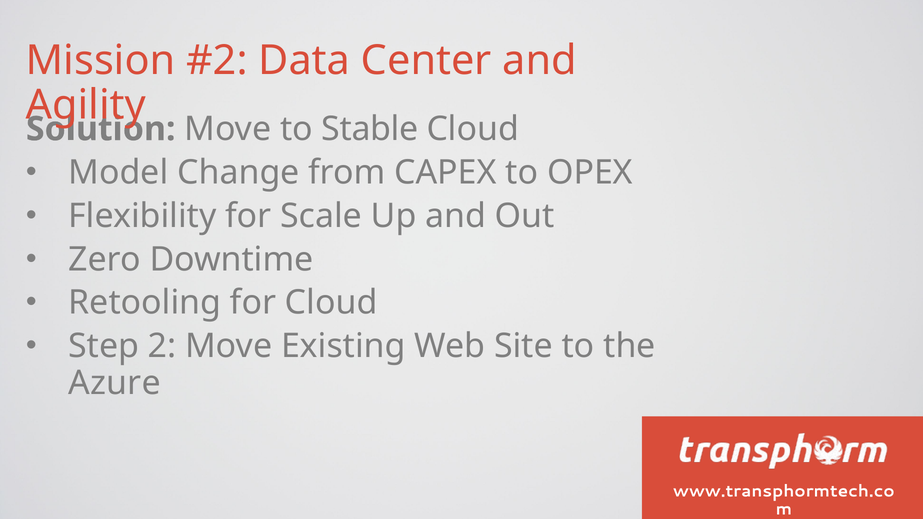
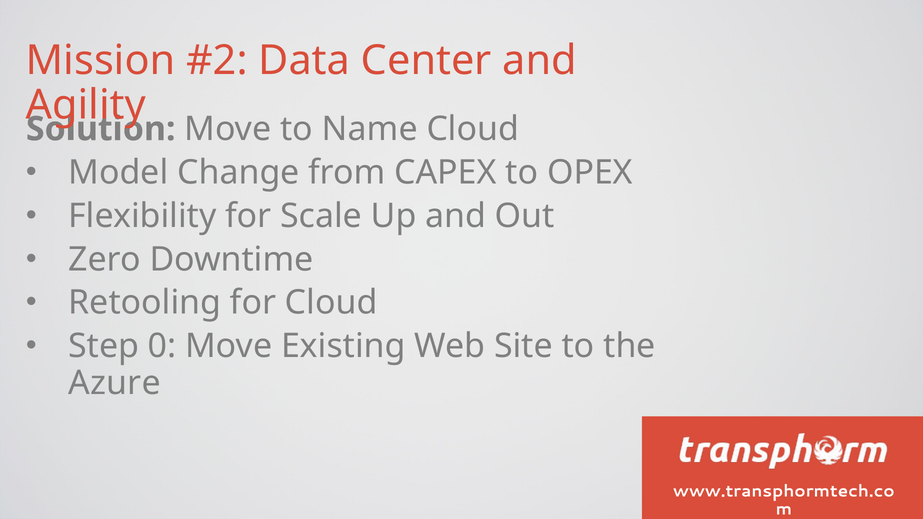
Stable: Stable -> Name
2: 2 -> 0
